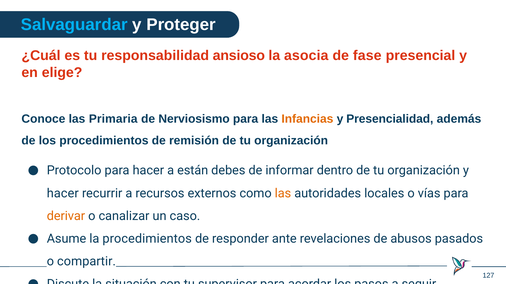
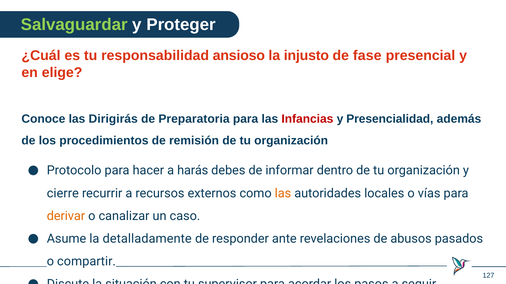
Salvaguardar colour: light blue -> light green
asocia: asocia -> injusto
Primaria: Primaria -> Dirigirás
Nerviosismo: Nerviosismo -> Preparatoria
Infancias colour: orange -> red
están: están -> harás
hacer at (63, 194): hacer -> cierre
la procedimientos: procedimientos -> detalladamente
